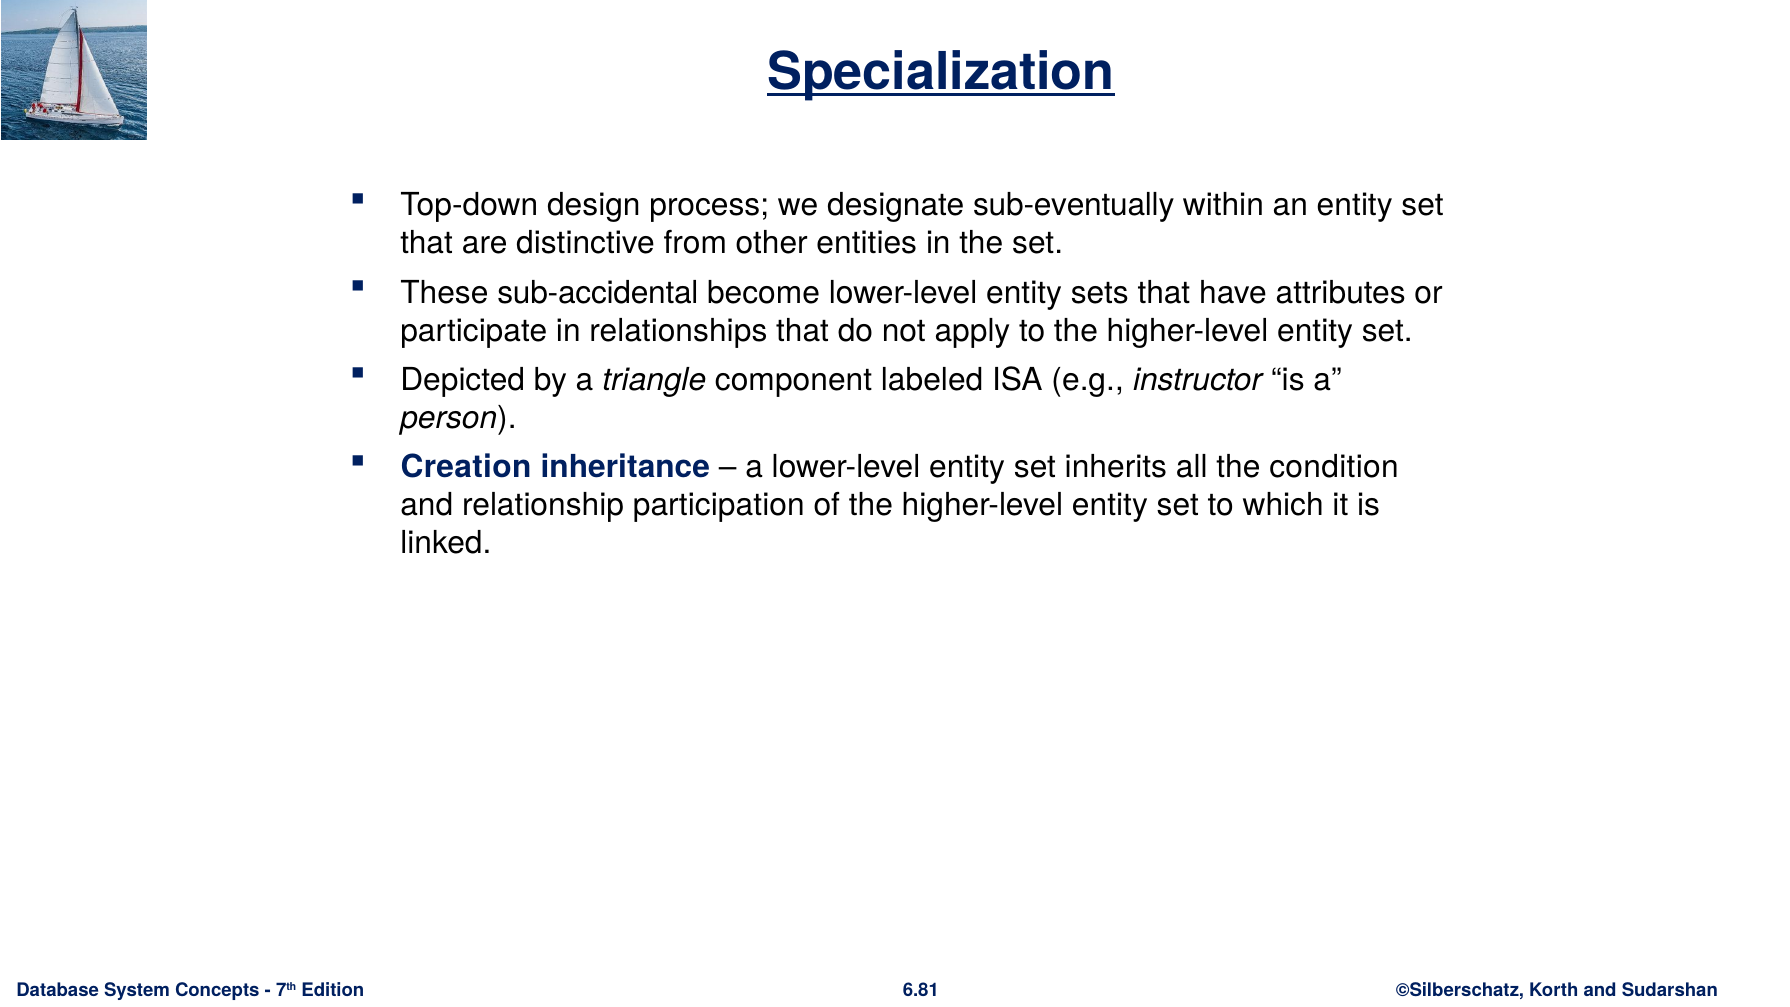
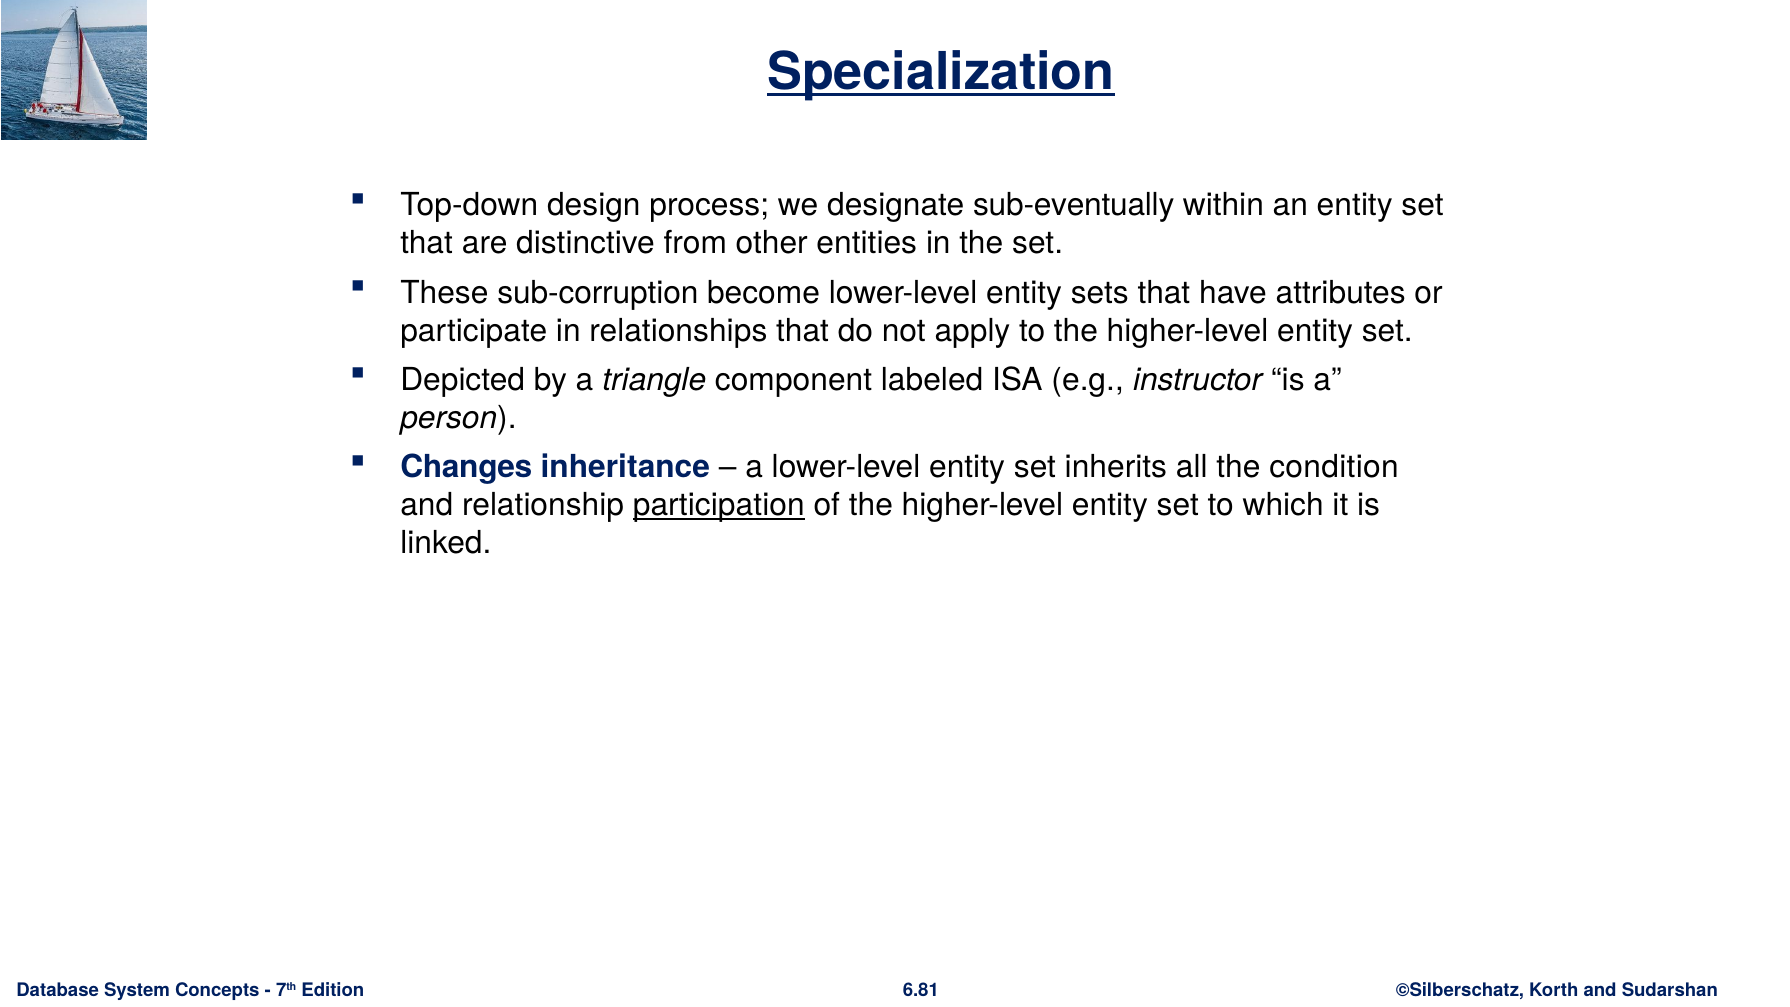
sub-accidental: sub-accidental -> sub-corruption
Creation: Creation -> Changes
participation underline: none -> present
